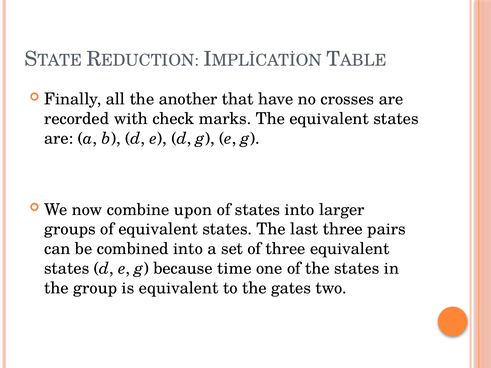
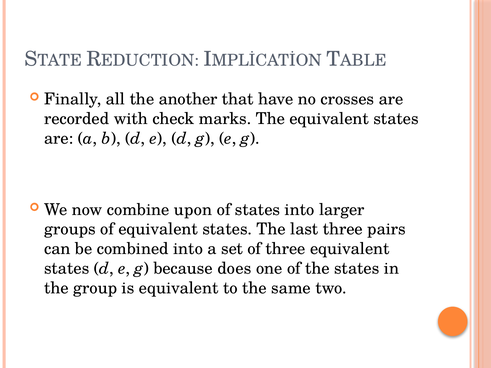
time: time -> does
gates: gates -> same
